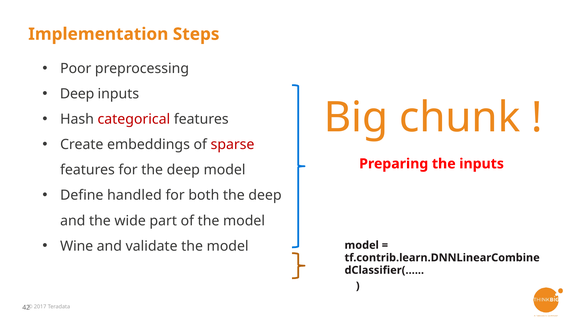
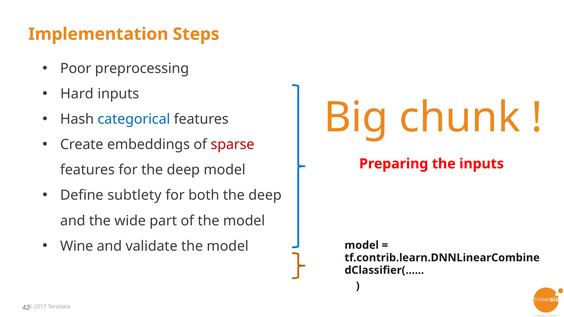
Deep at (77, 94): Deep -> Hard
categorical colour: red -> blue
handled: handled -> subtlety
